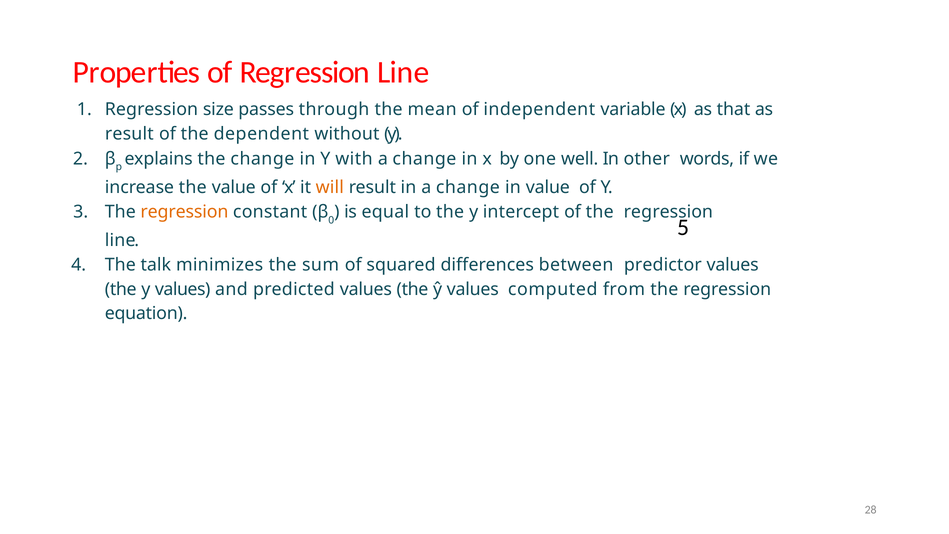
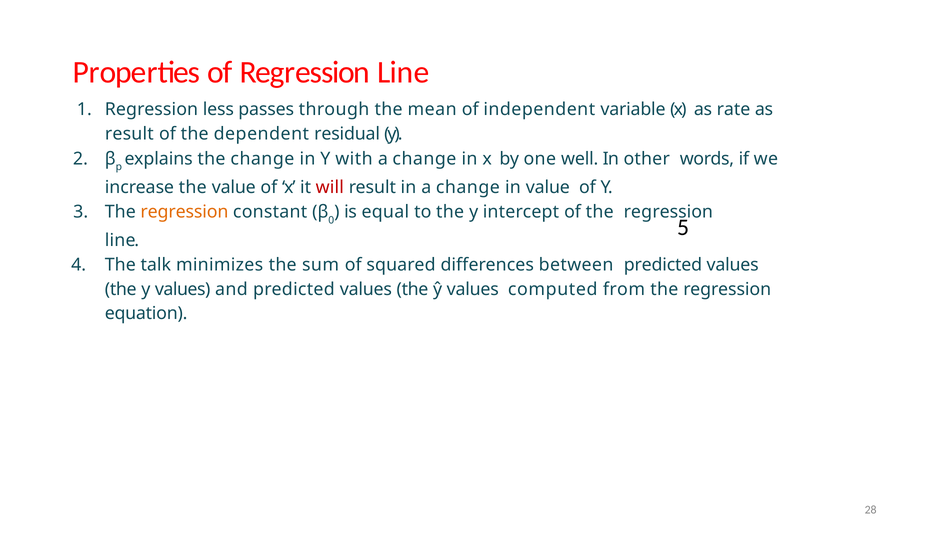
size: size -> less
that: that -> rate
without: without -> residual
will colour: orange -> red
between predictor: predictor -> predicted
